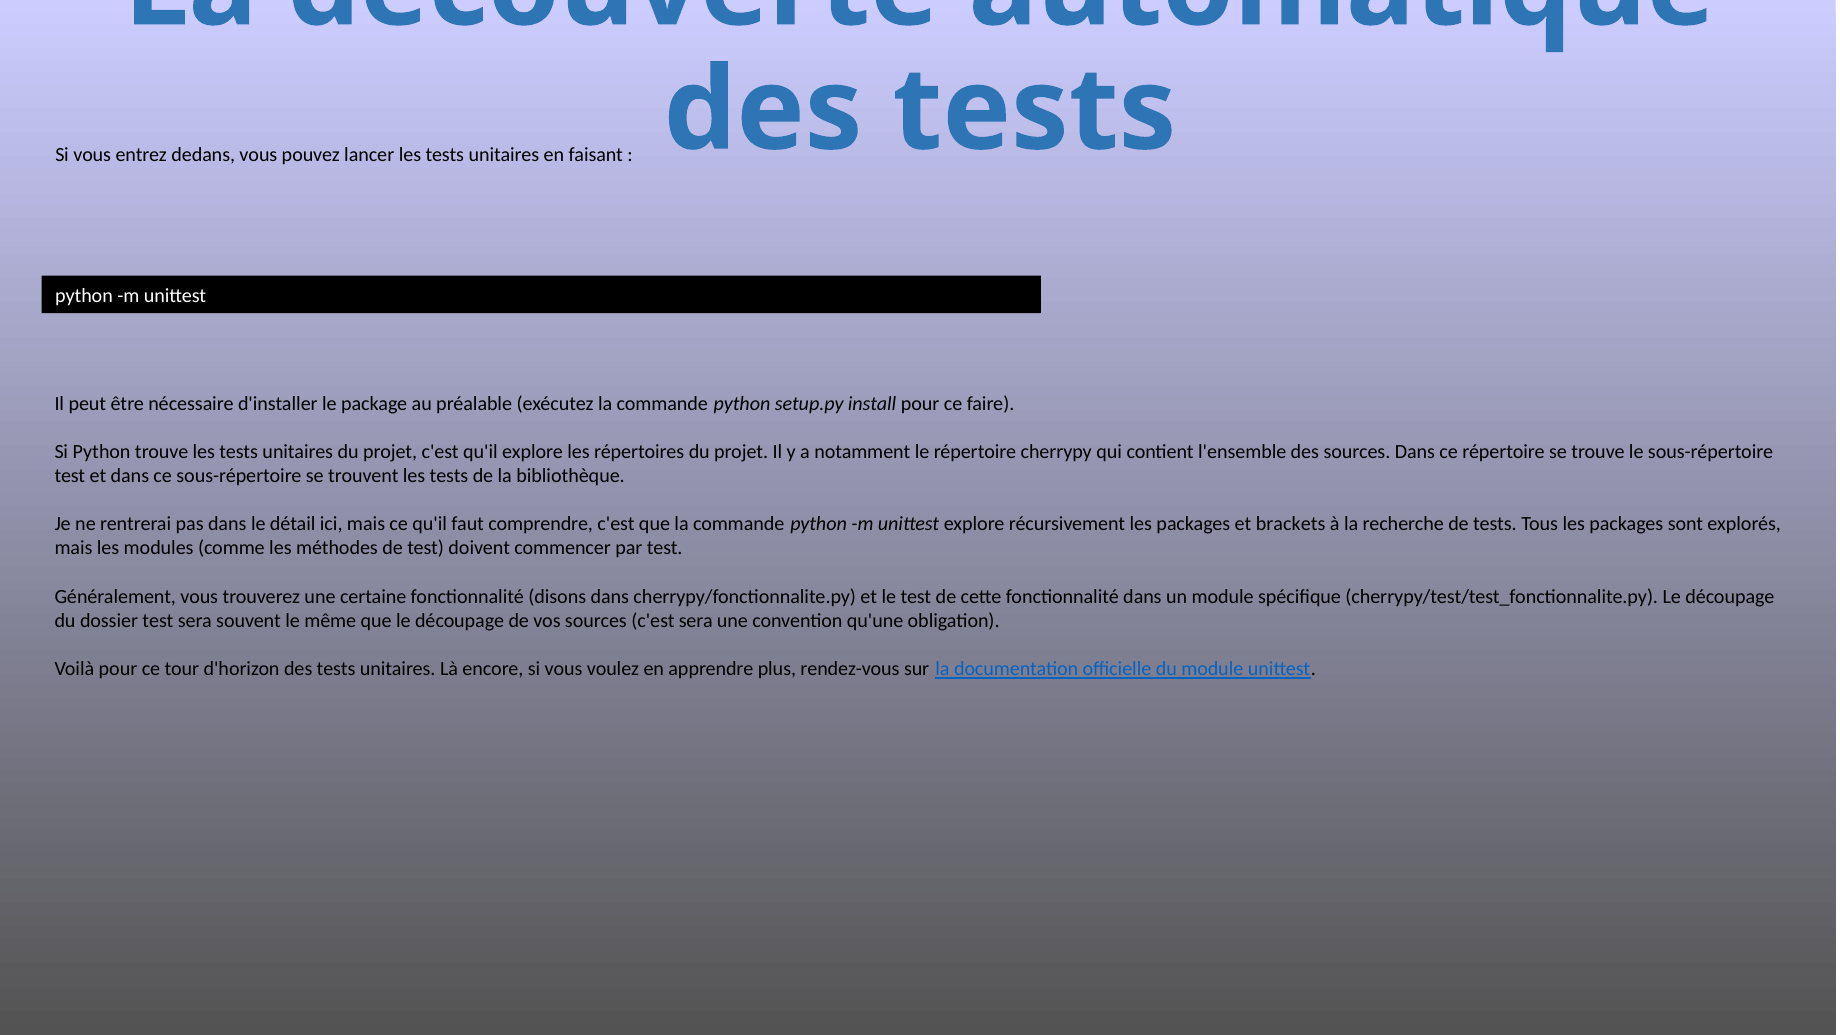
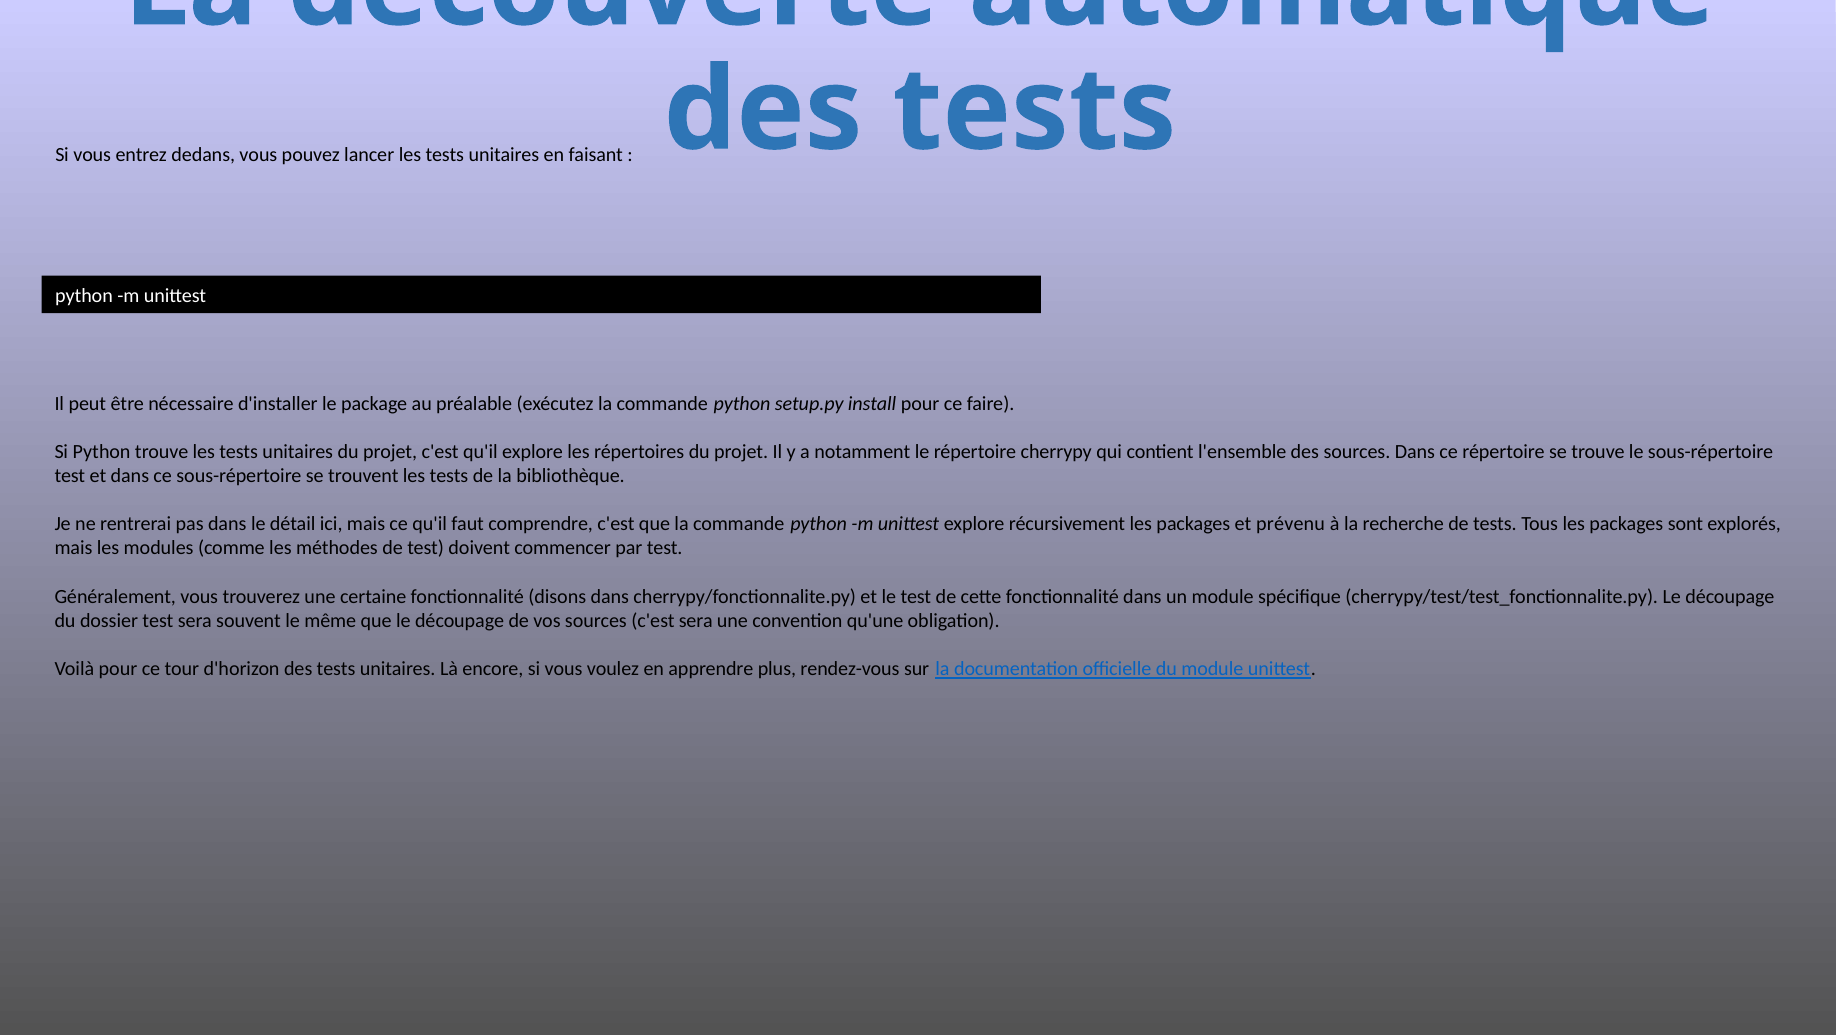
brackets: brackets -> prévenu
